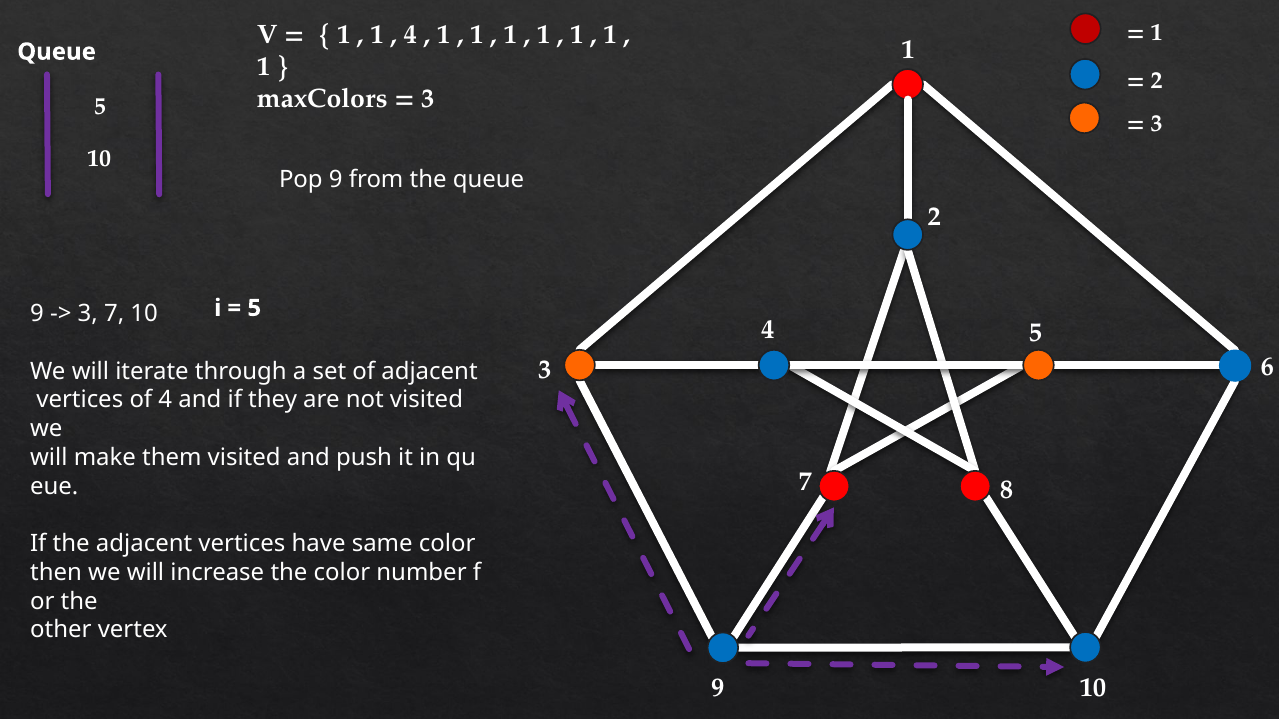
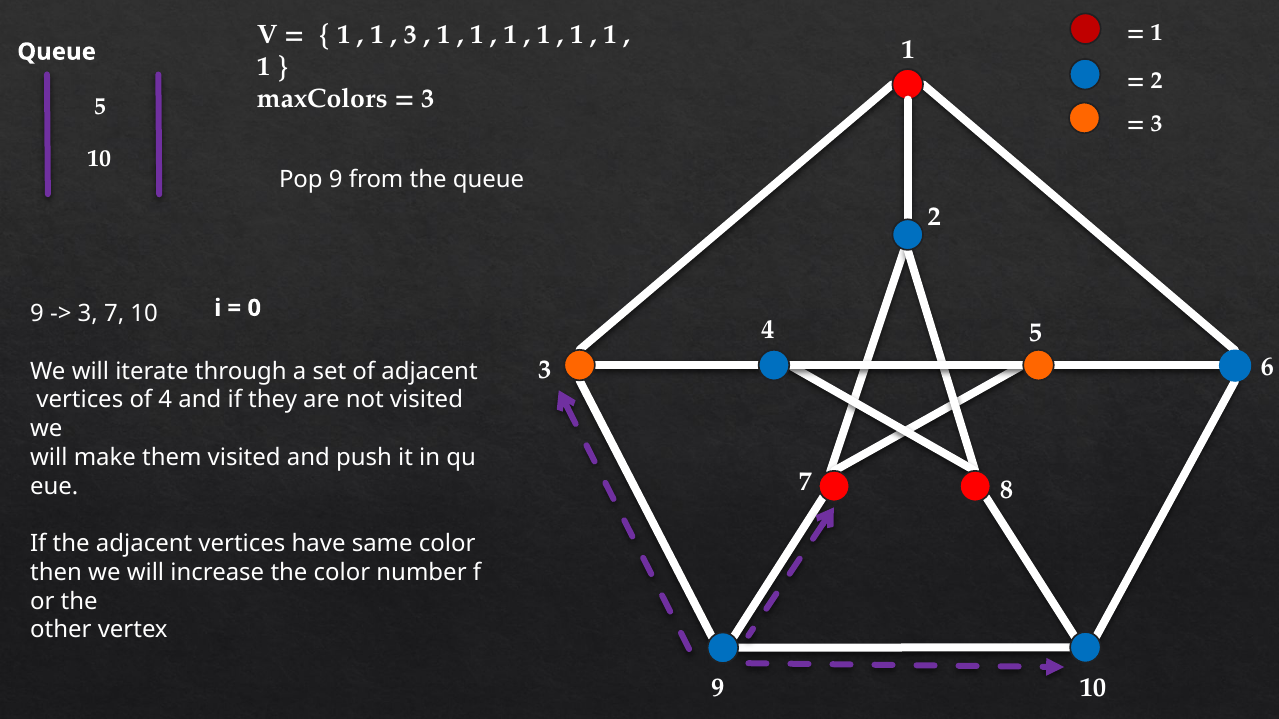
4 at (410, 34): 4 -> 3
5 at (254, 308): 5 -> 0
